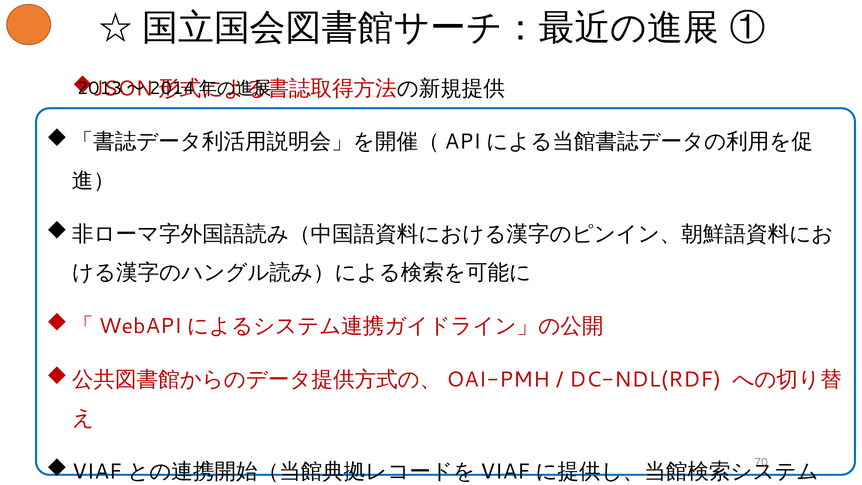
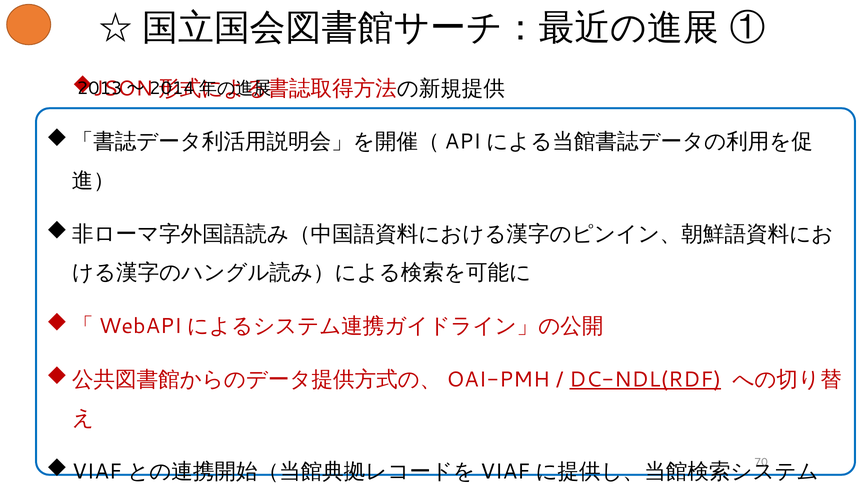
DC-NDL(RDF underline: none -> present
